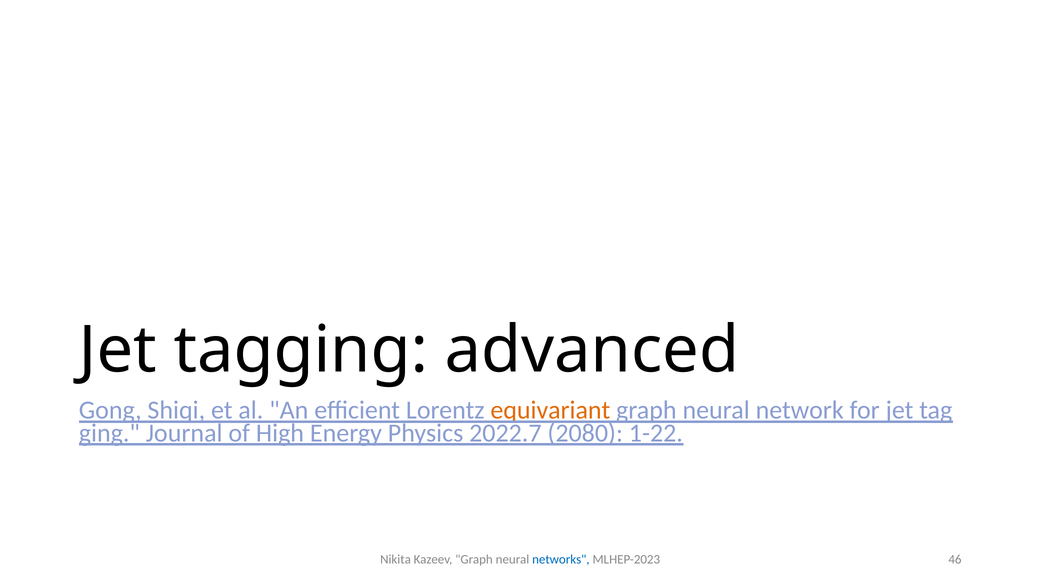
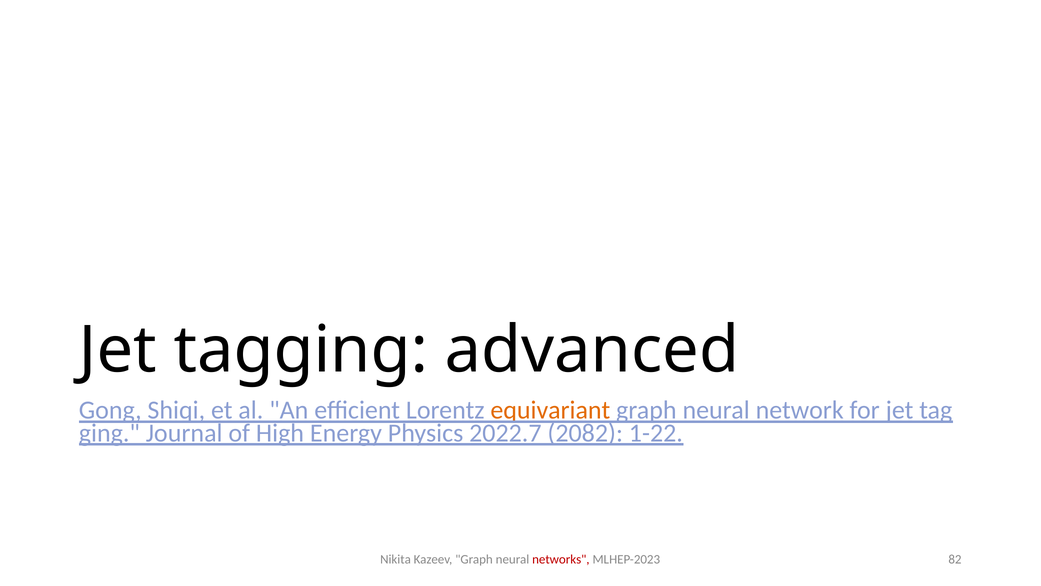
2080: 2080 -> 2082
networks colour: blue -> red
46: 46 -> 82
